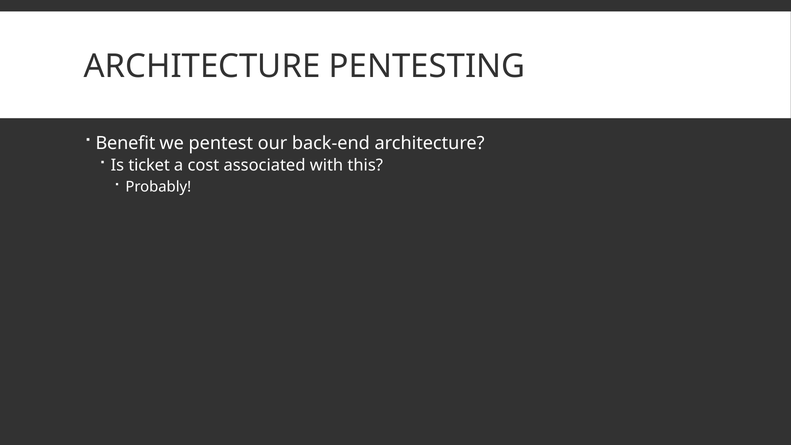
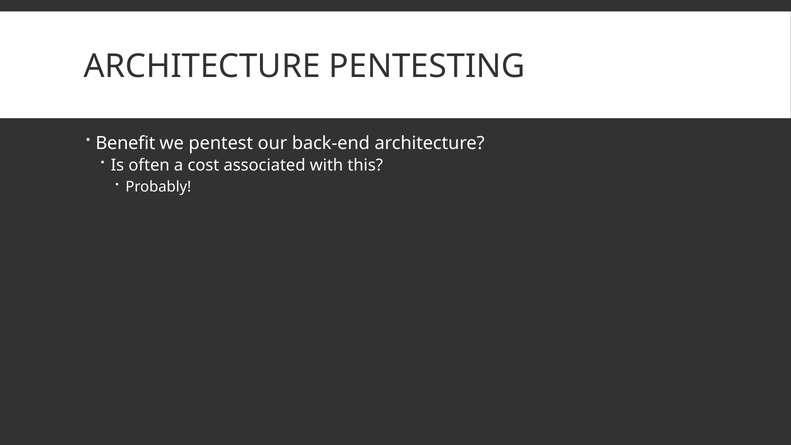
ticket: ticket -> often
